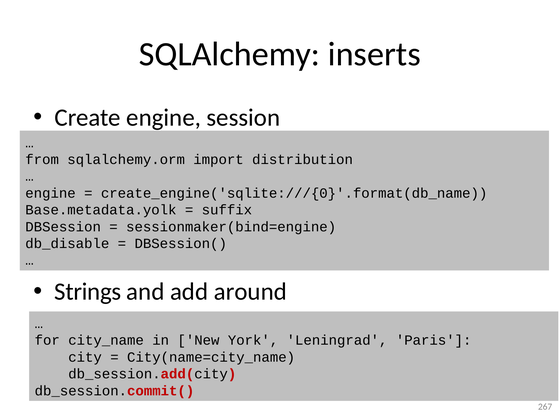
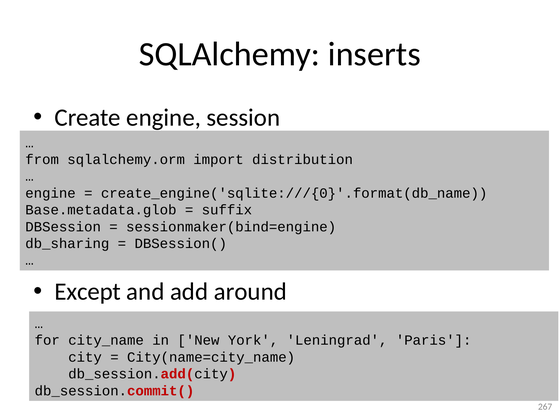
Base.metadata.yolk: Base.metadata.yolk -> Base.metadata.glob
db_disable: db_disable -> db_sharing
Strings: Strings -> Except
